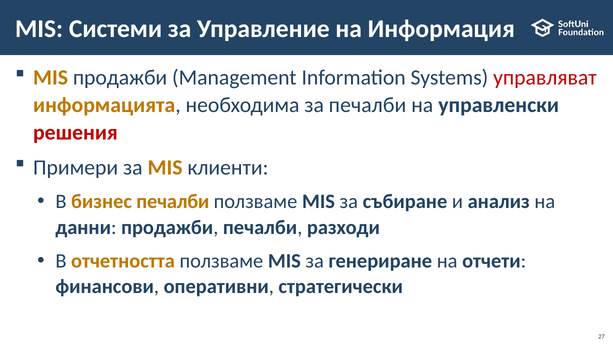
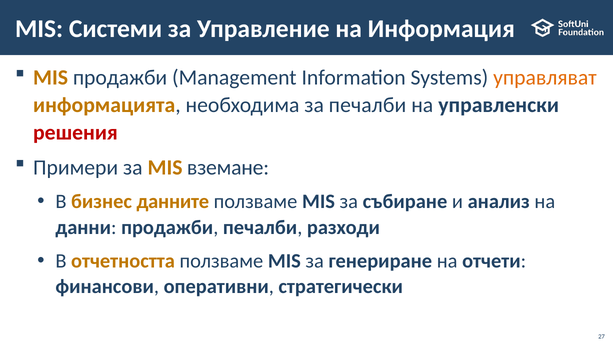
управляват colour: red -> orange
клиенти: клиенти -> вземане
бизнес печалби: печалби -> данните
